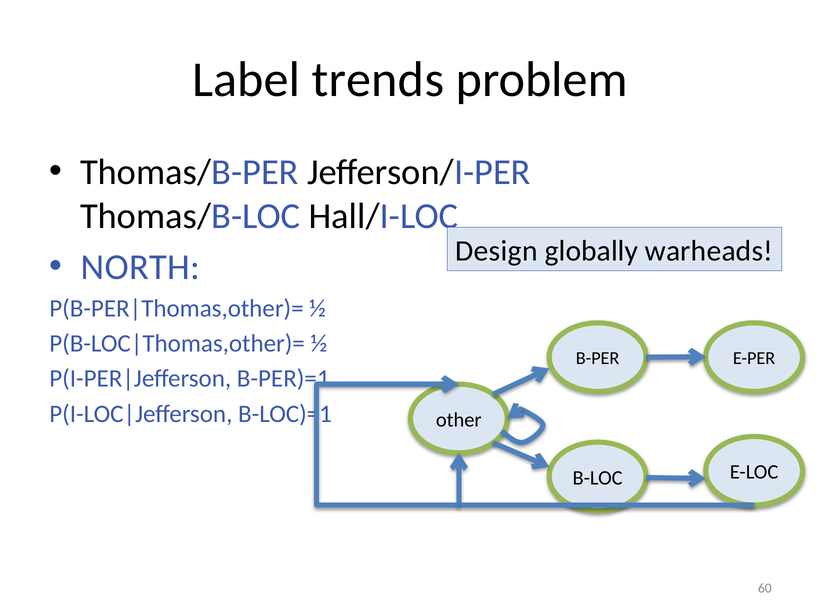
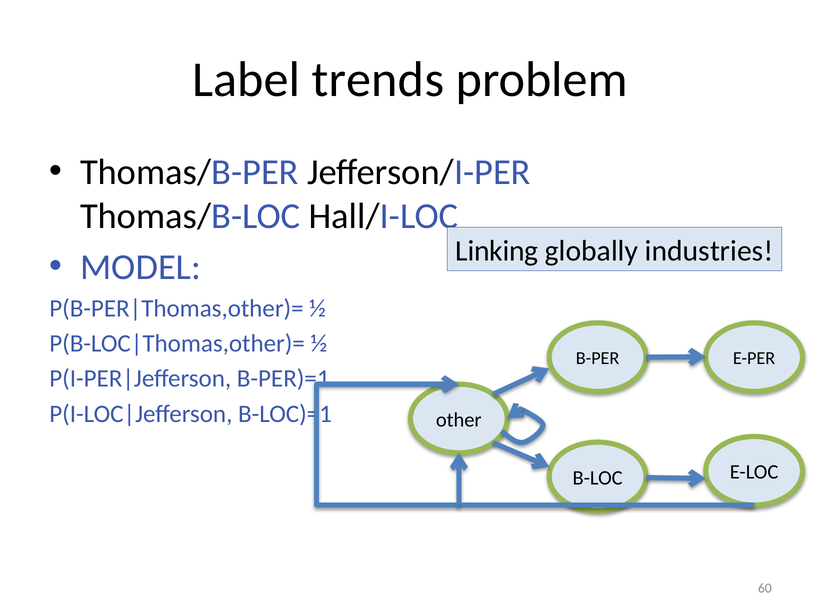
Design: Design -> Linking
warheads: warheads -> industries
NORTH: NORTH -> MODEL
